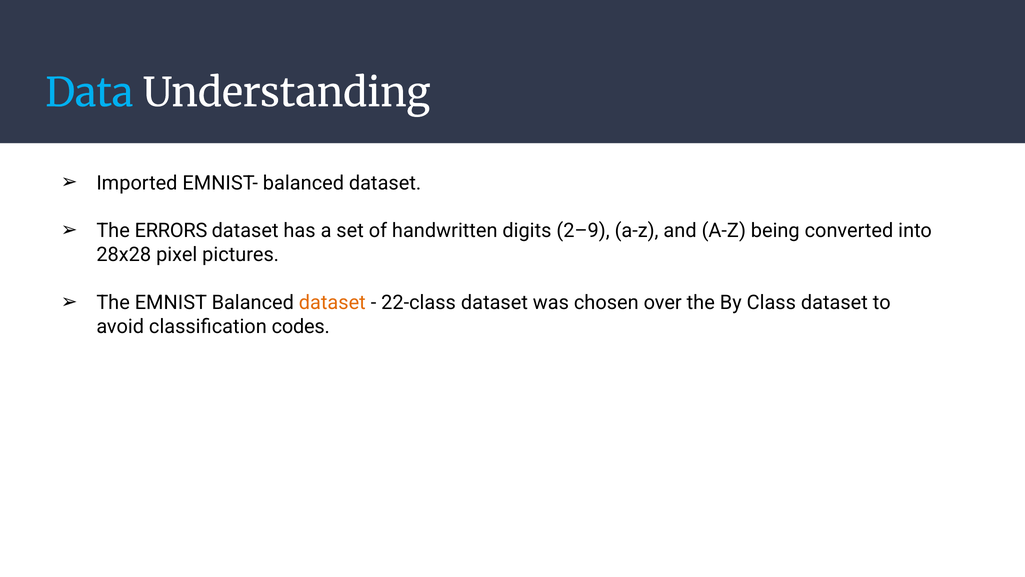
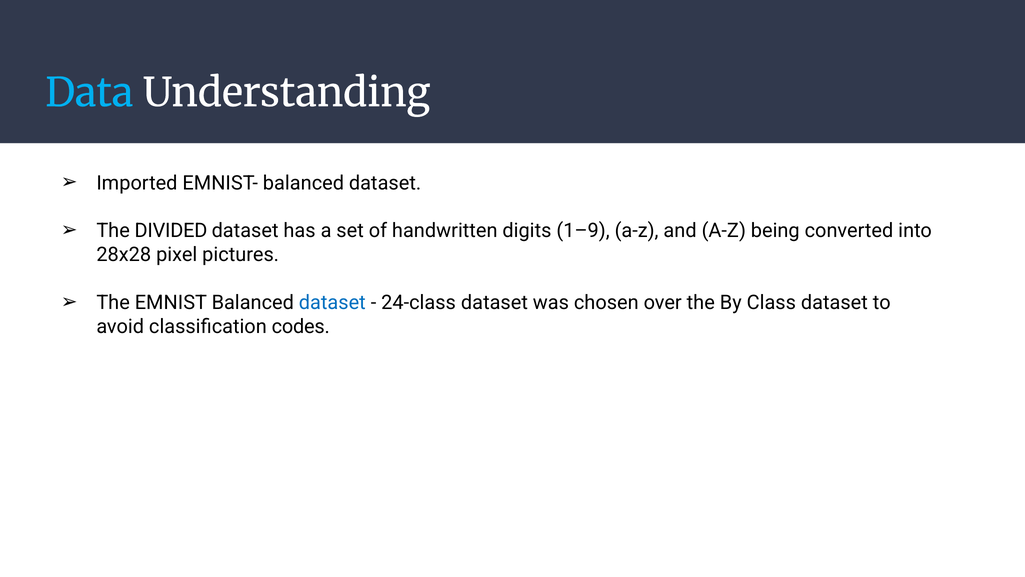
ERRORS: ERRORS -> DIVIDED
2–9: 2–9 -> 1–9
dataset at (332, 303) colour: orange -> blue
22-class: 22-class -> 24-class
